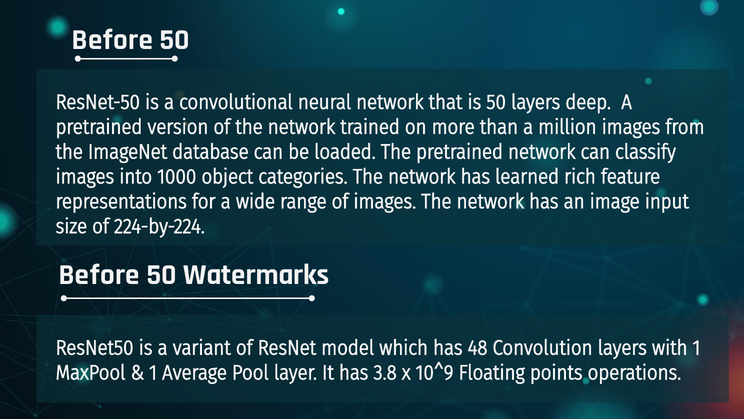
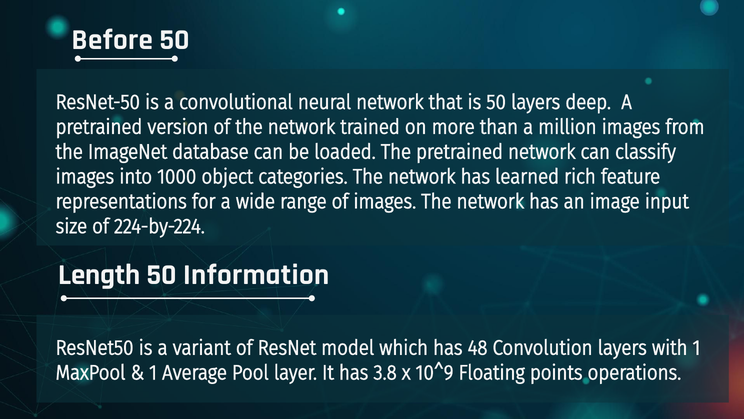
Before at (99, 274): Before -> Length
Watermarks: Watermarks -> Information
